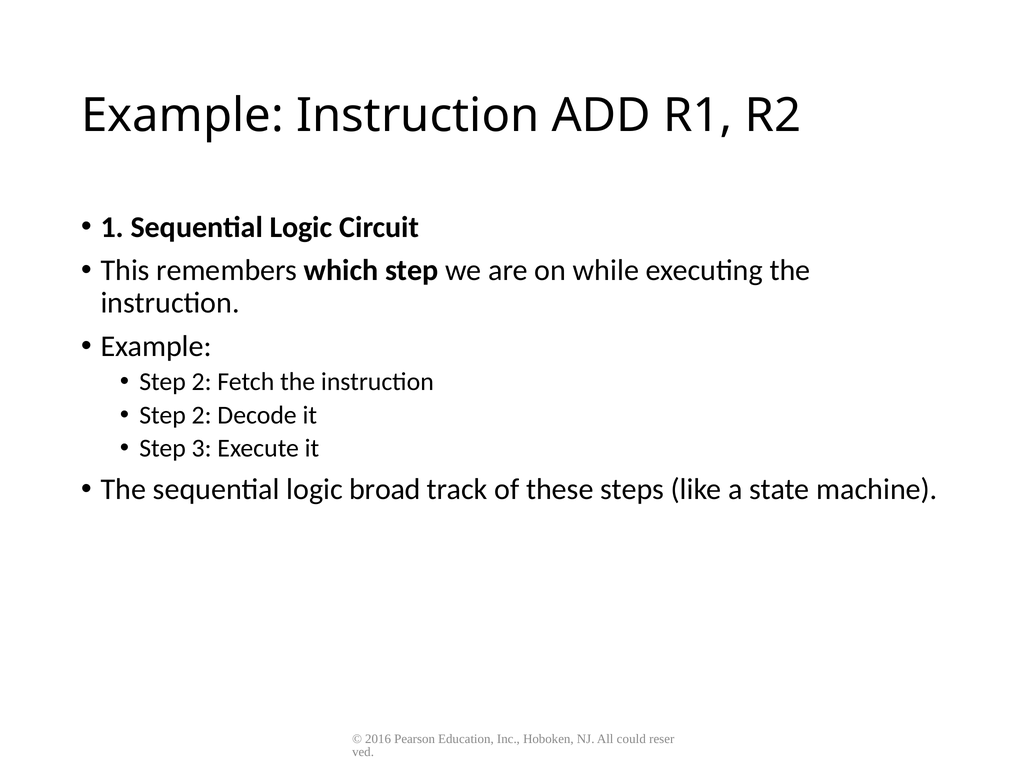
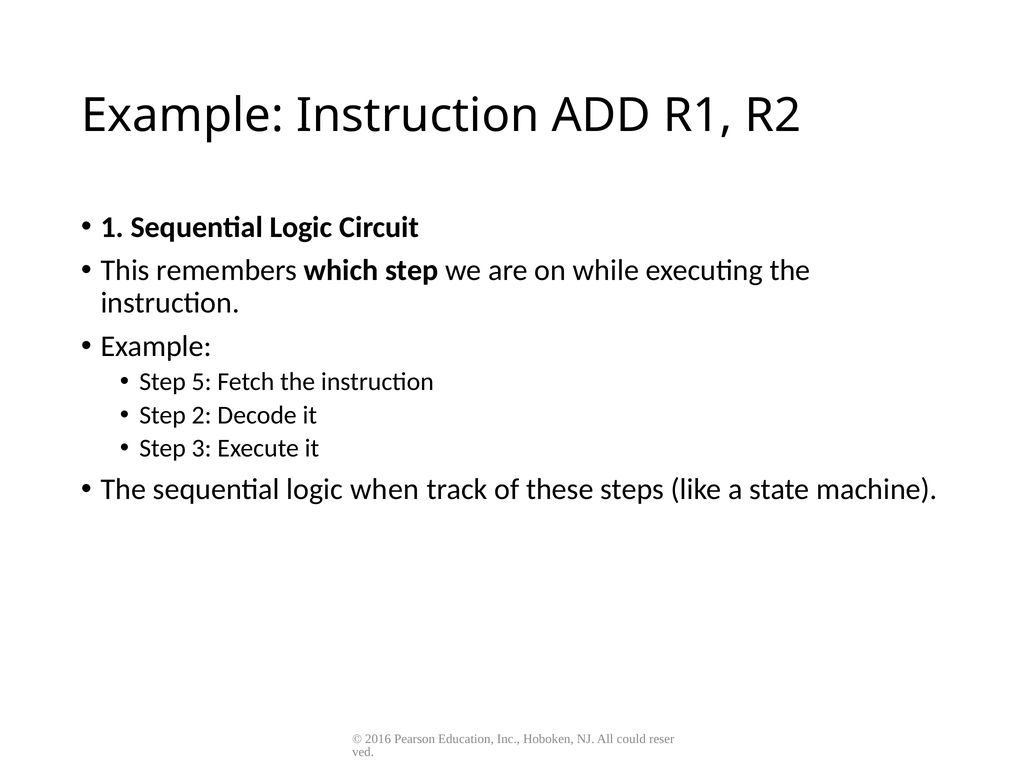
2 at (202, 382): 2 -> 5
broad: broad -> when
